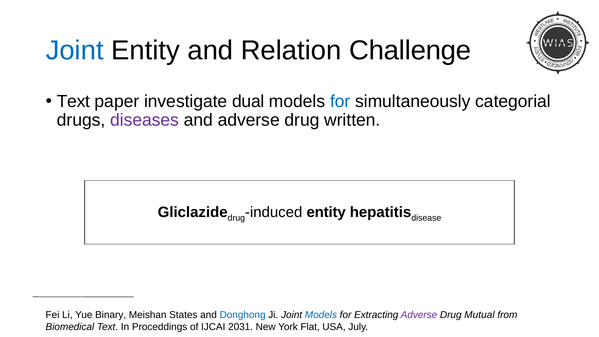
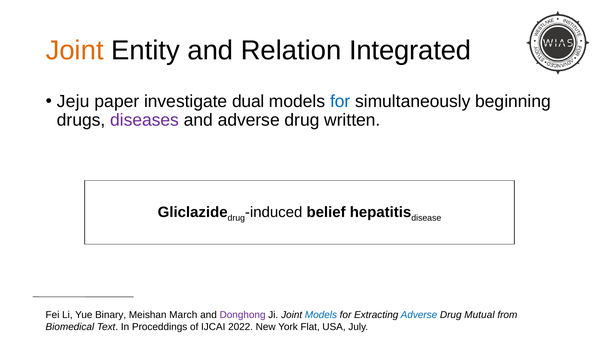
Joint at (75, 50) colour: blue -> orange
Challenge: Challenge -> Integrated
Text at (73, 101): Text -> Jeju
categorial: categorial -> beginning
entity at (326, 212): entity -> belief
States: States -> March
Donghong colour: blue -> purple
Adverse at (419, 315) colour: purple -> blue
2031: 2031 -> 2022
